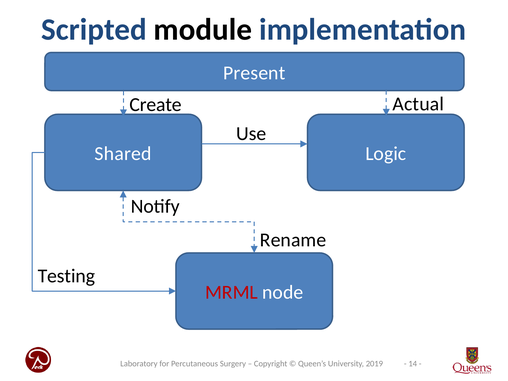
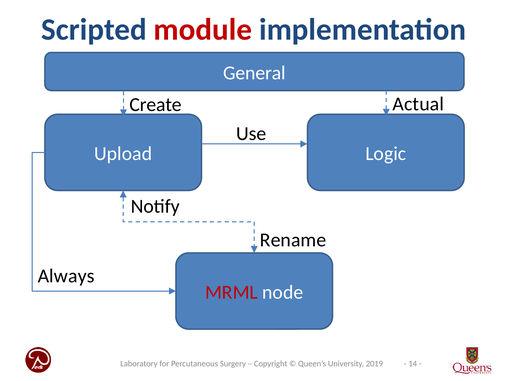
module colour: black -> red
Present: Present -> General
Shared: Shared -> Upload
Testing: Testing -> Always
